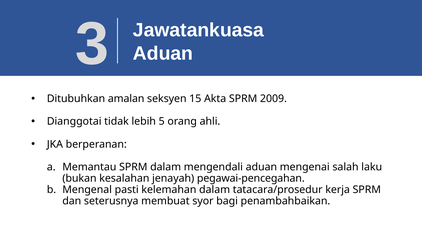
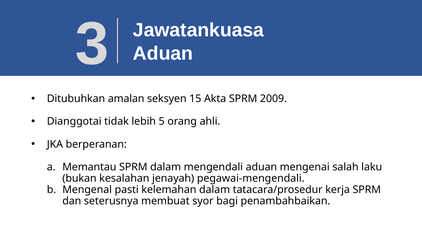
pegawai-pencegahan: pegawai-pencegahan -> pegawai-mengendali
